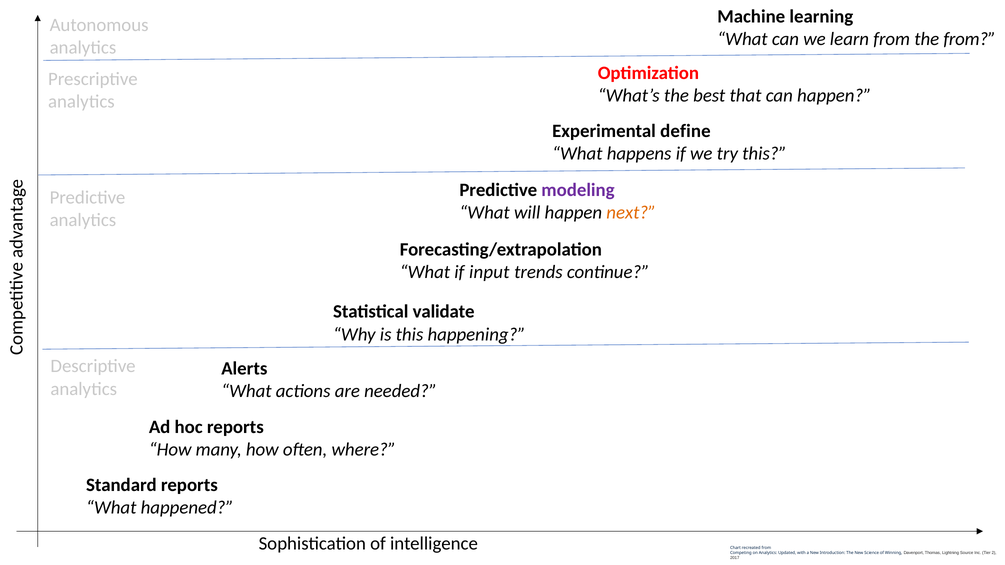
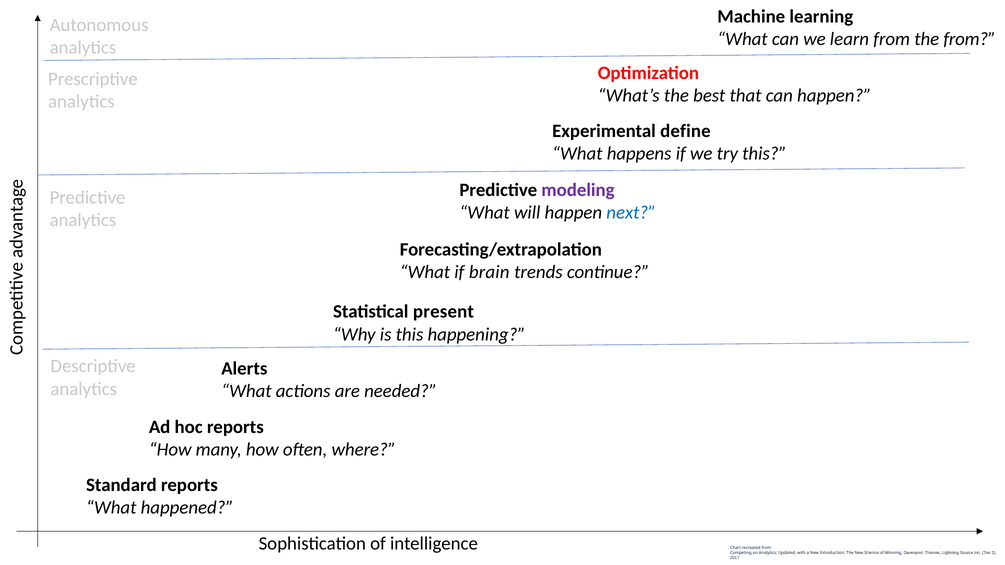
next colour: orange -> blue
input: input -> brain
validate: validate -> present
